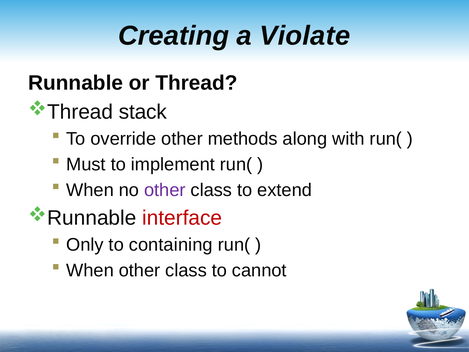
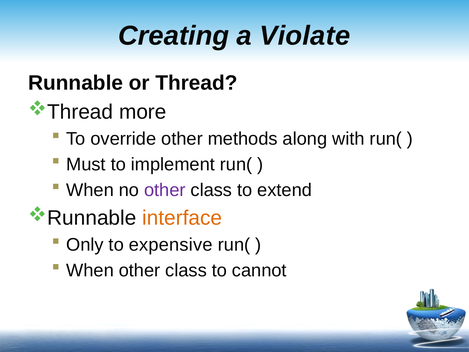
stack: stack -> more
interface colour: red -> orange
containing: containing -> expensive
